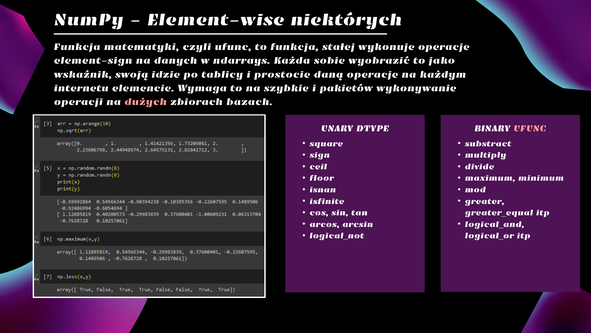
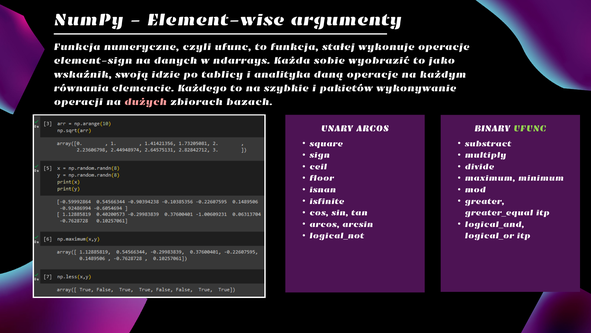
niektórych: niektórych -> argumenty
matematyki: matematyki -> numeryczne
prostocie: prostocie -> analityka
internetu: internetu -> równania
Wymaga: Wymaga -> Każdego
UNARY DTYPE: DTYPE -> ARCOS
UFUNC at (530, 128) colour: pink -> light green
